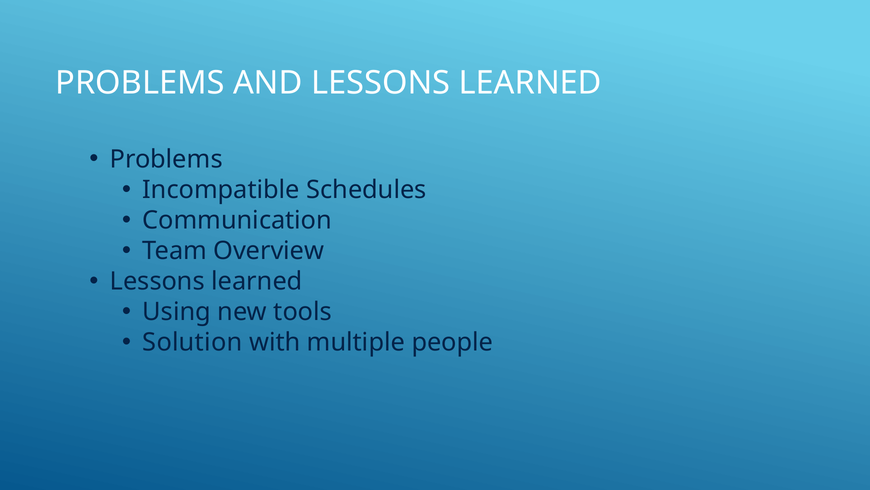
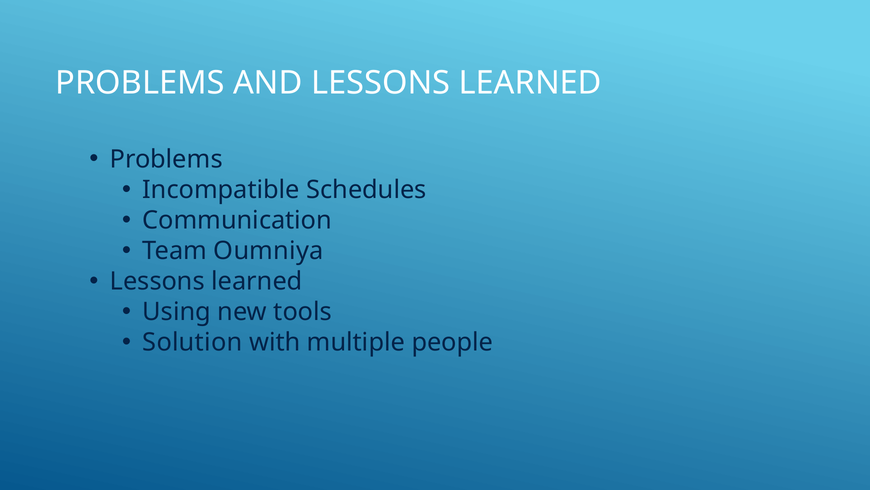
Overview: Overview -> Oumniya
